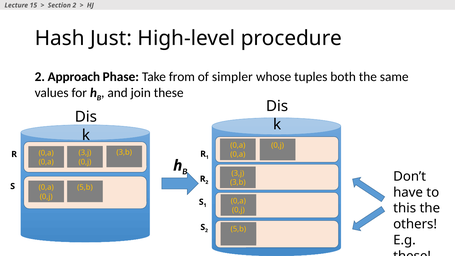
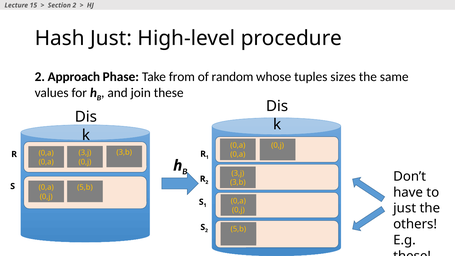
simpler: simpler -> random
both: both -> sizes
this at (405, 208): this -> just
